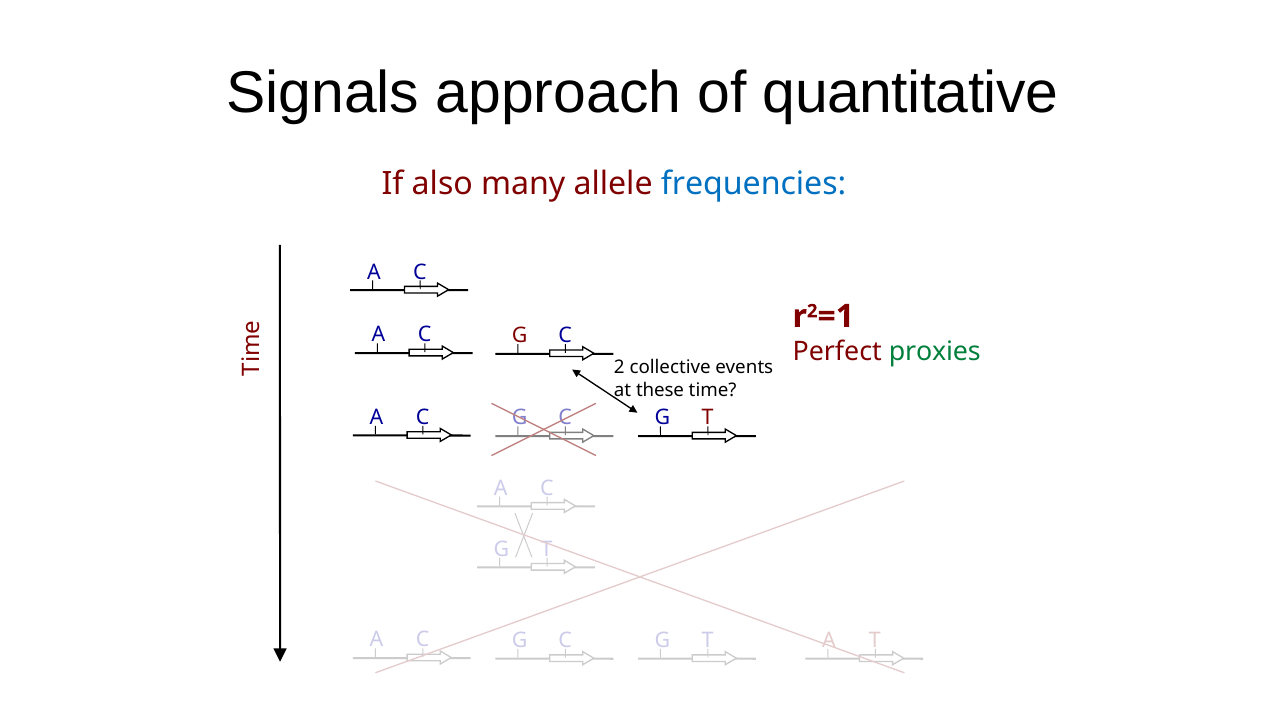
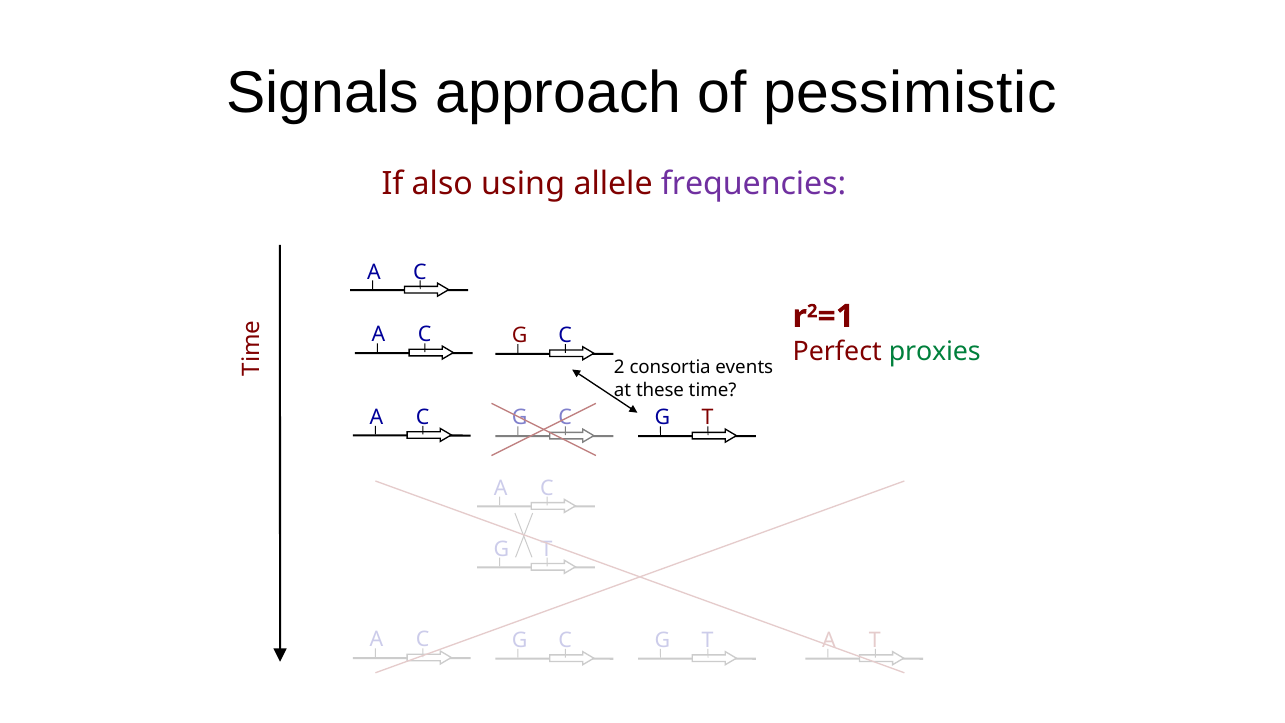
quantitative: quantitative -> pessimistic
many: many -> using
frequencies colour: blue -> purple
collective: collective -> consortia
